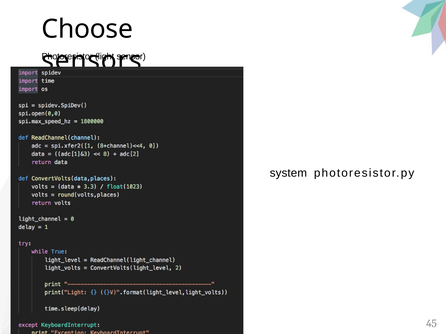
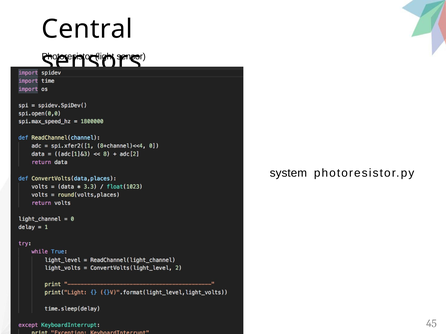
Choose: Choose -> Central
